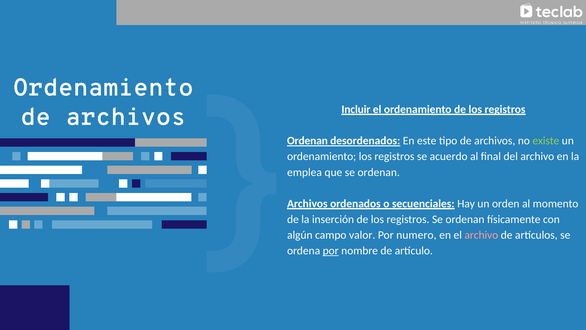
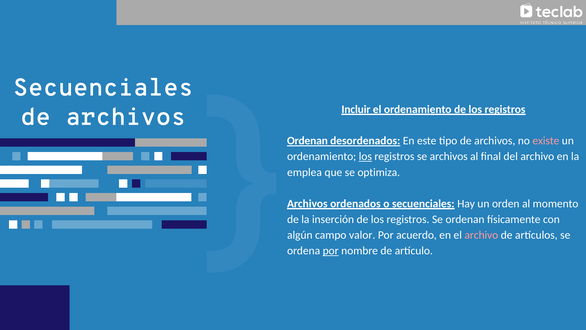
Ordenamiento at (103, 87): Ordenamiento -> Secuenciales
existe colour: light green -> pink
los at (365, 156) underline: none -> present
se acuerdo: acuerdo -> archivos
que se ordenan: ordenan -> optimiza
numero: numero -> acuerdo
